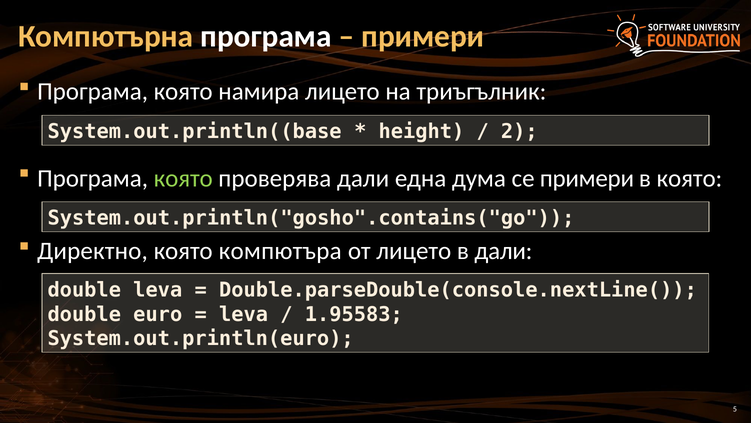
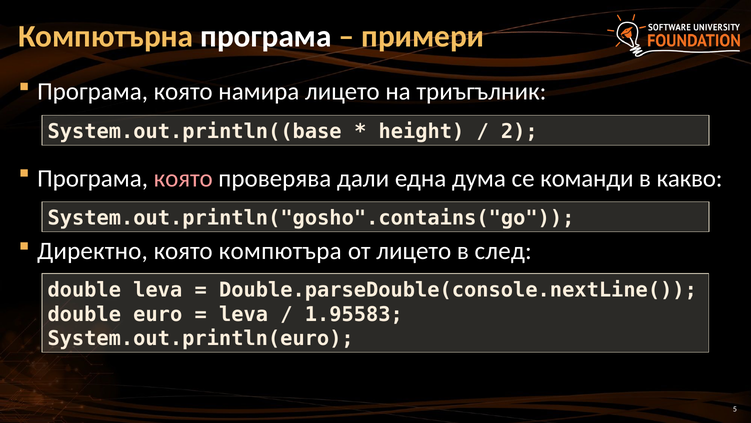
която at (183, 178) colour: light green -> pink
се примери: примери -> команди
в която: която -> какво
в дали: дали -> след
